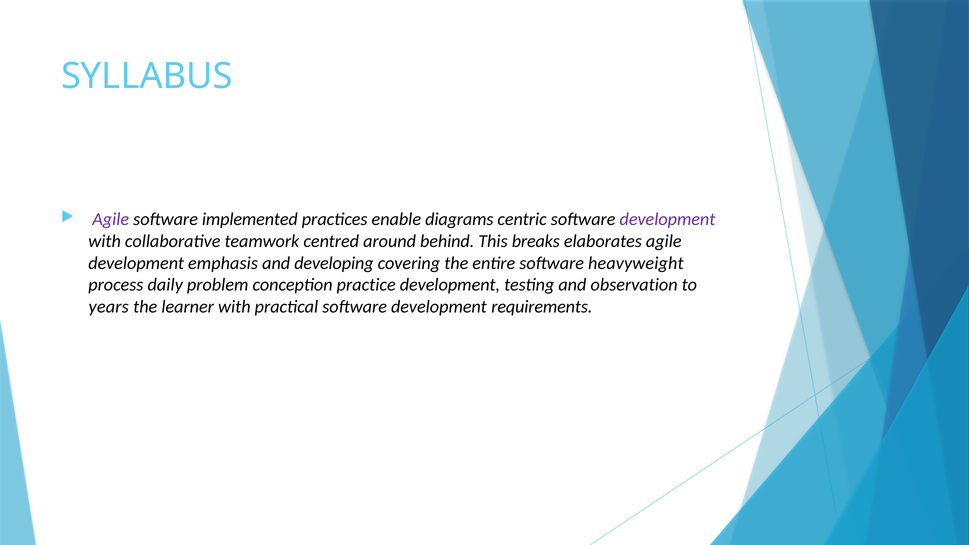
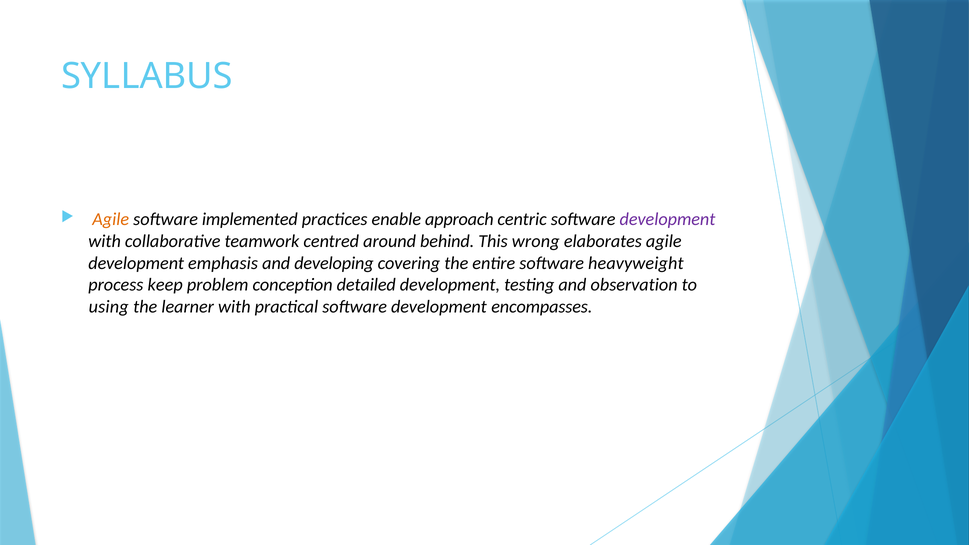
Agile at (111, 219) colour: purple -> orange
diagrams: diagrams -> approach
breaks: breaks -> wrong
daily: daily -> keep
practice: practice -> detailed
years: years -> using
requirements: requirements -> encompasses
